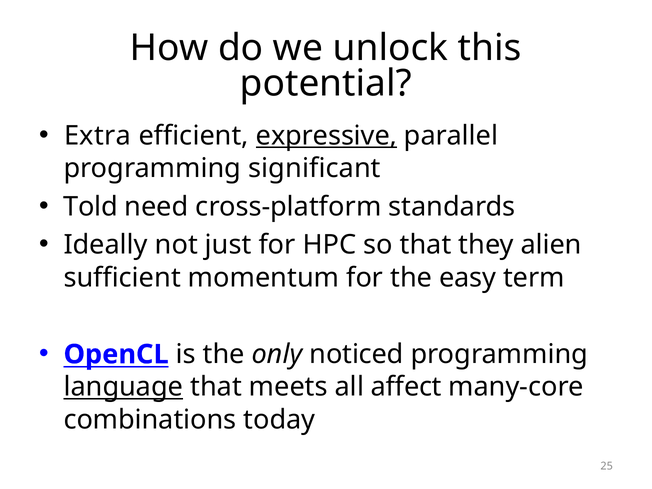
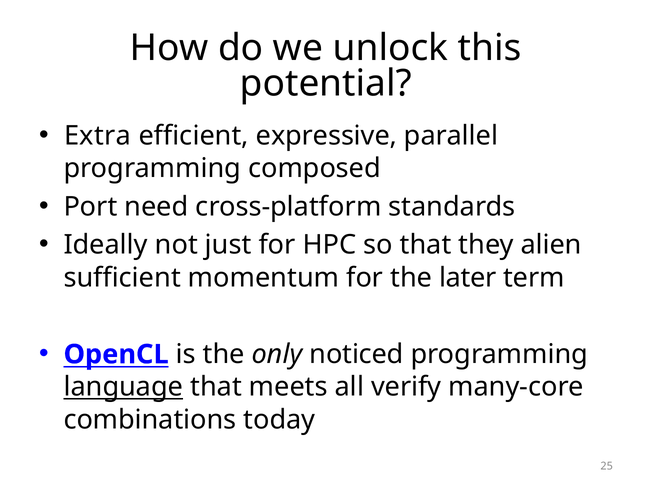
expressive underline: present -> none
significant: significant -> composed
Told: Told -> Port
easy: easy -> later
affect: affect -> verify
